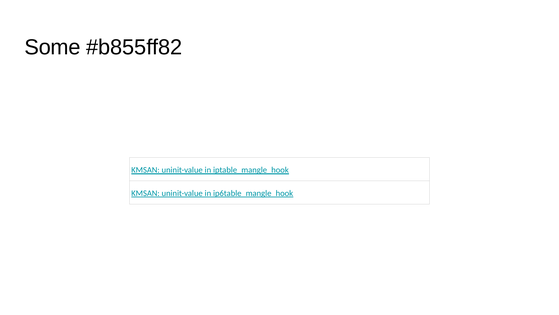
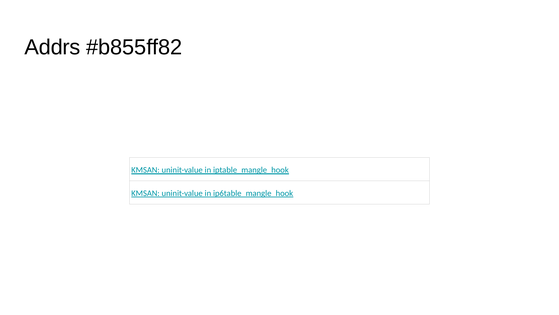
Some: Some -> Addrs
